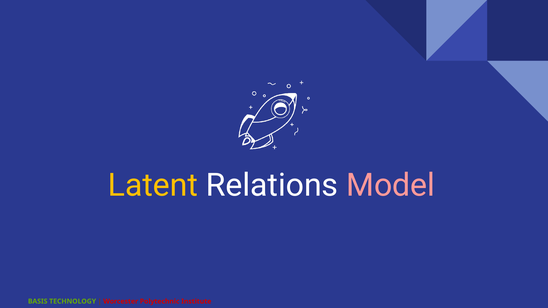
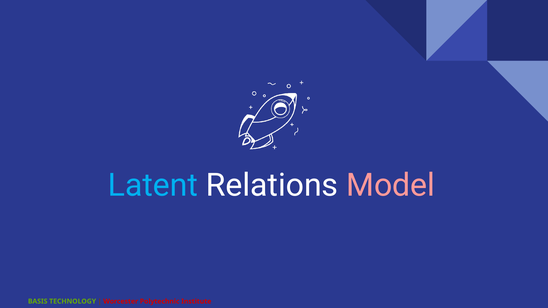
Latent colour: yellow -> light blue
